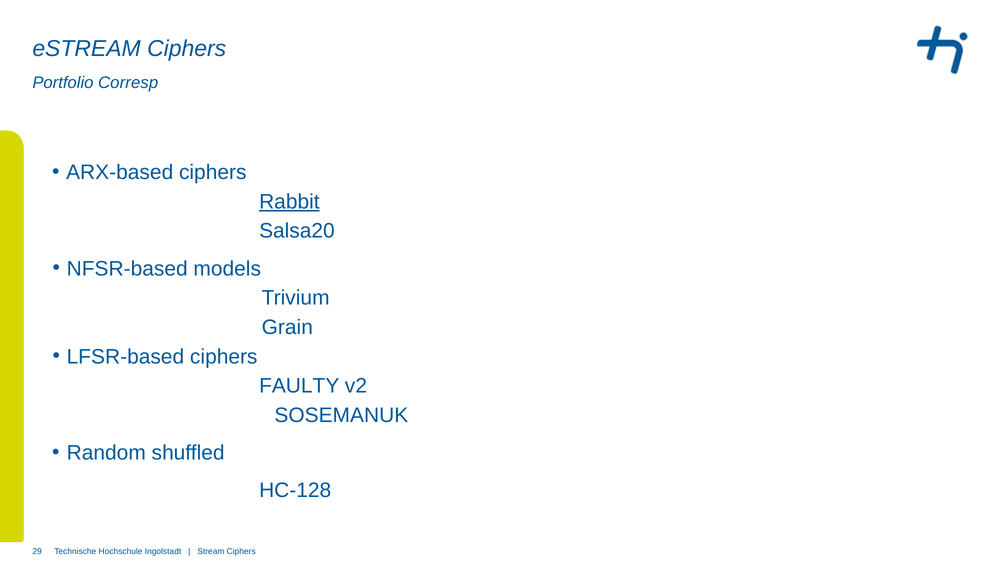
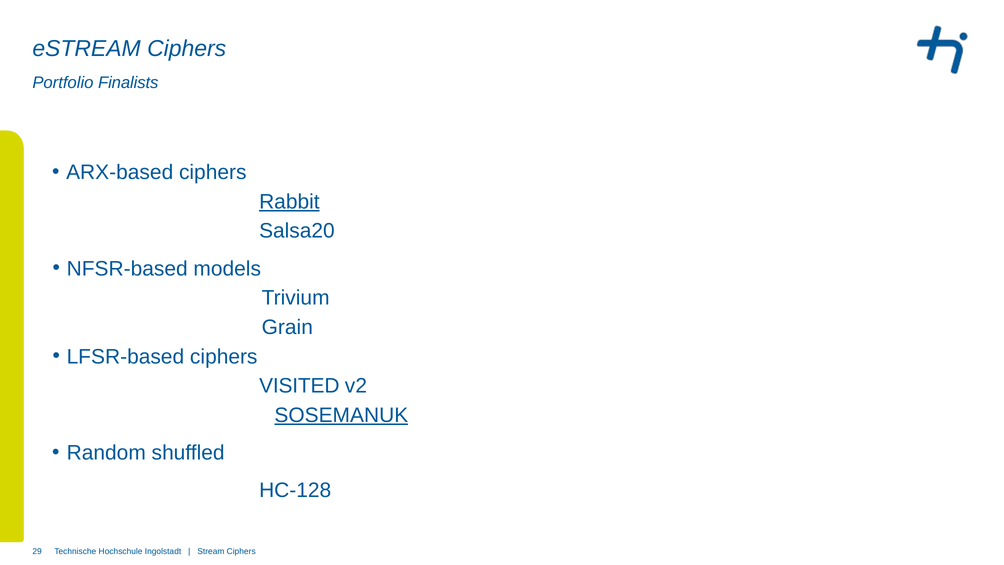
Corresp: Corresp -> Finalists
FAULTY: FAULTY -> VISITED
SOSEMANUK underline: none -> present
